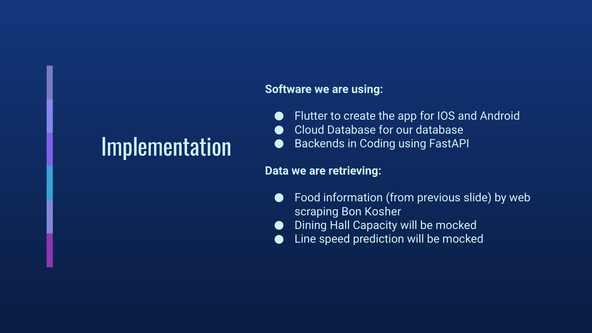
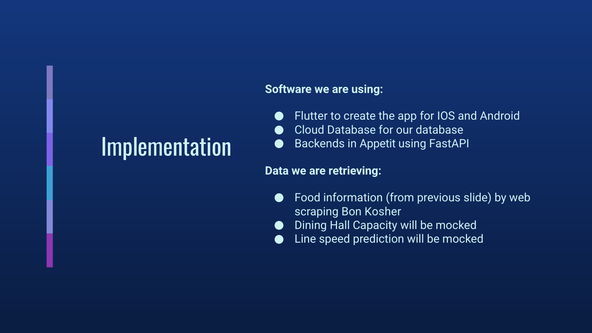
Coding: Coding -> Appetit
